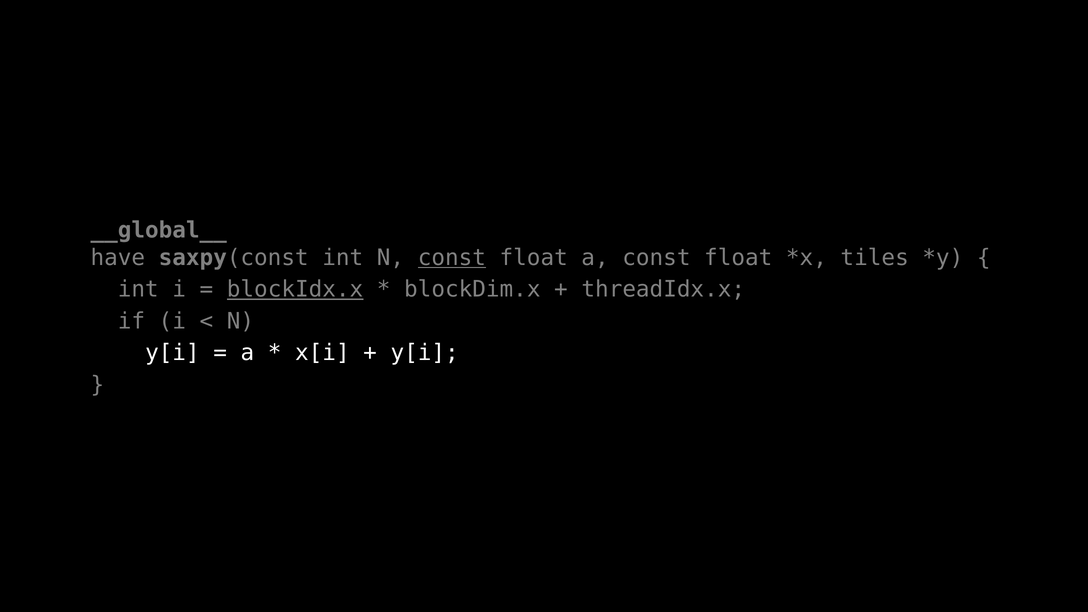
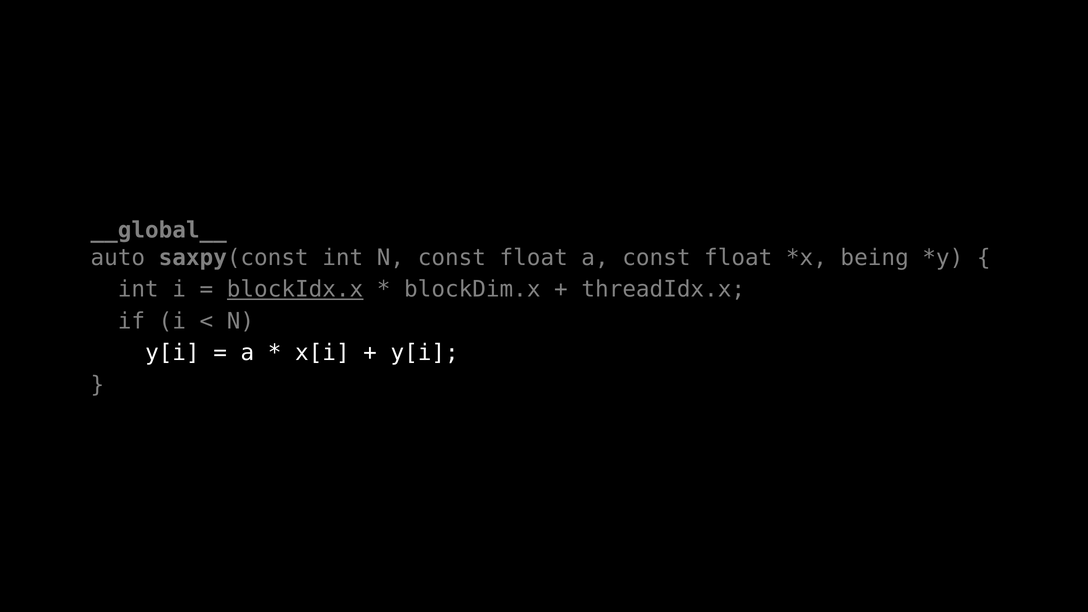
have: have -> auto
const at (452, 258) underline: present -> none
tiles: tiles -> being
